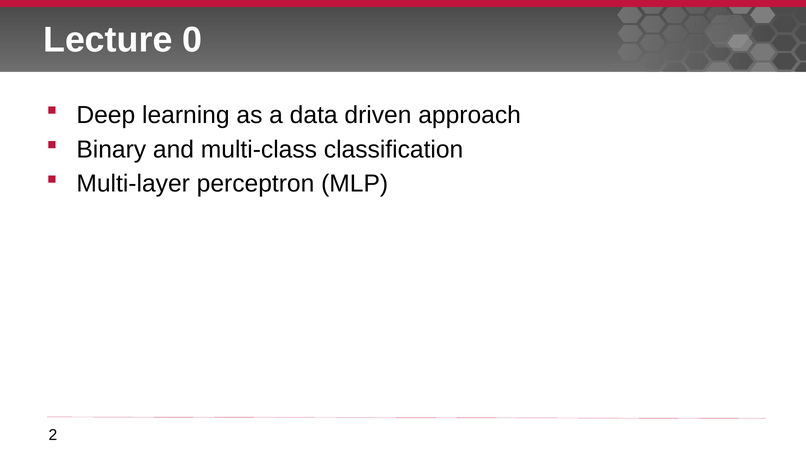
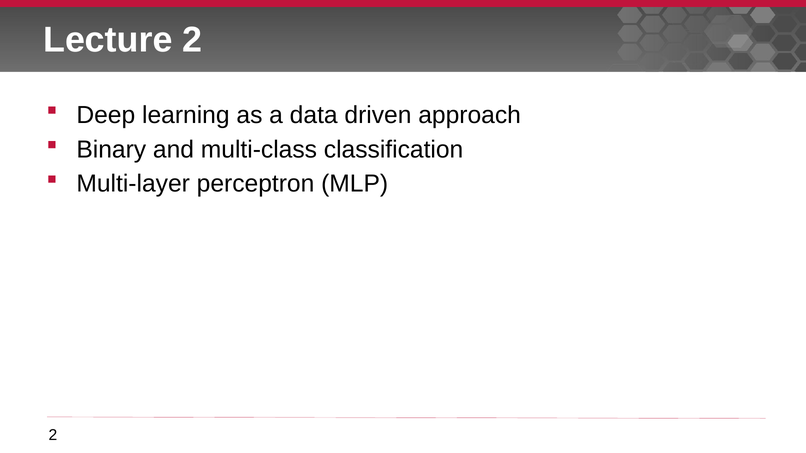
Lecture 0: 0 -> 2
